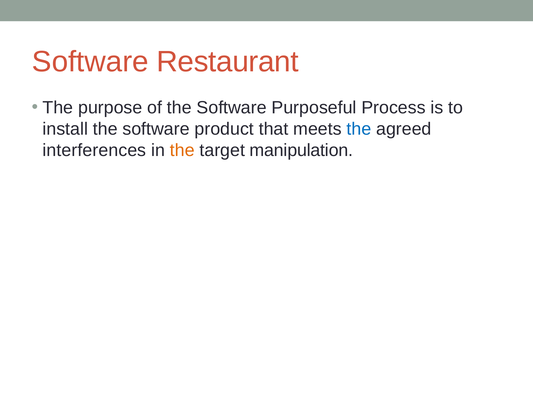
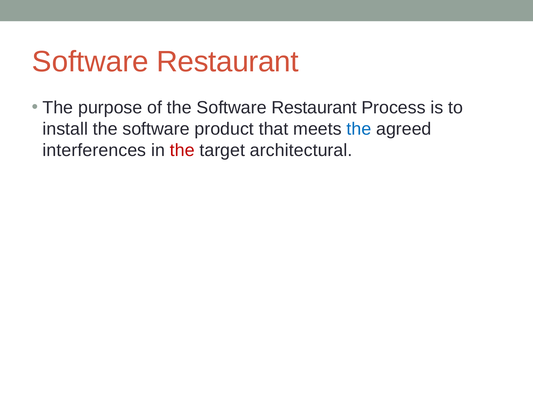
the Software Purposeful: Purposeful -> Restaurant
the at (182, 150) colour: orange -> red
manipulation: manipulation -> architectural
